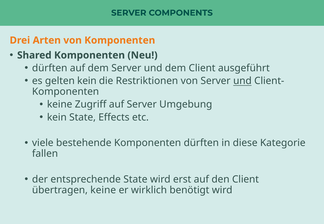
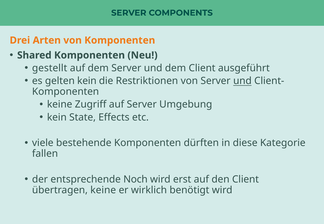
dürften at (50, 68): dürften -> gestellt
entsprechende State: State -> Noch
